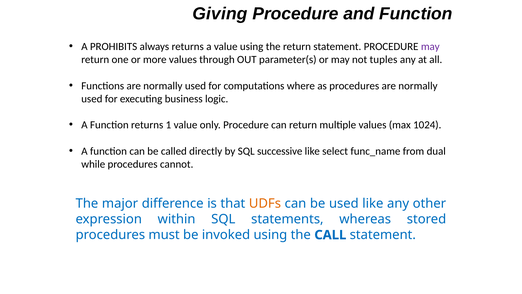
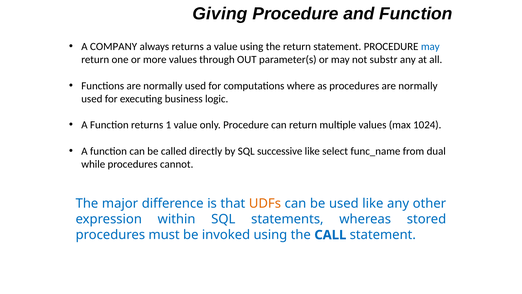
PROHIBITS: PROHIBITS -> COMPANY
may at (430, 47) colour: purple -> blue
tuples: tuples -> substr
